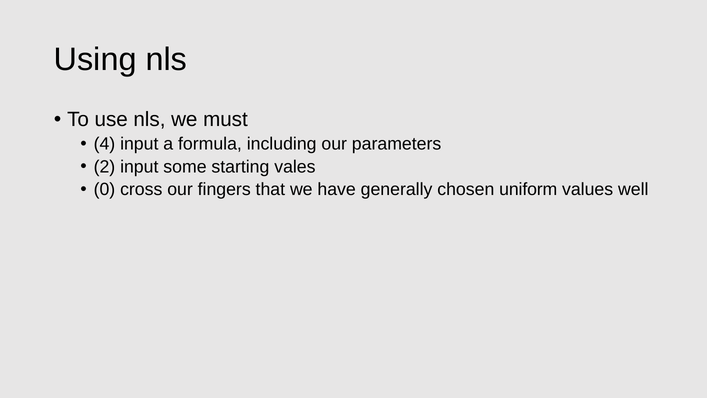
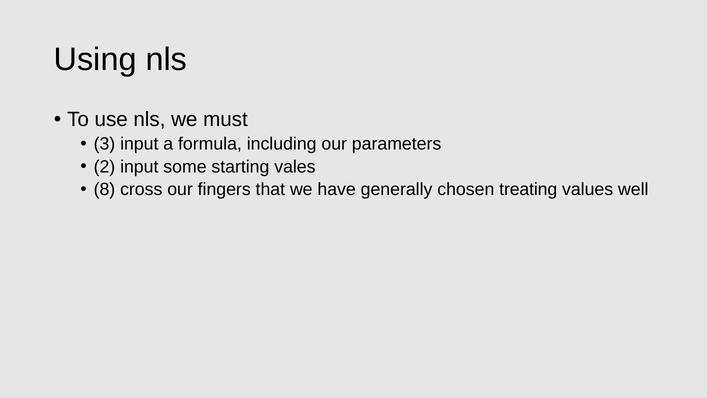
4: 4 -> 3
0: 0 -> 8
uniform: uniform -> treating
